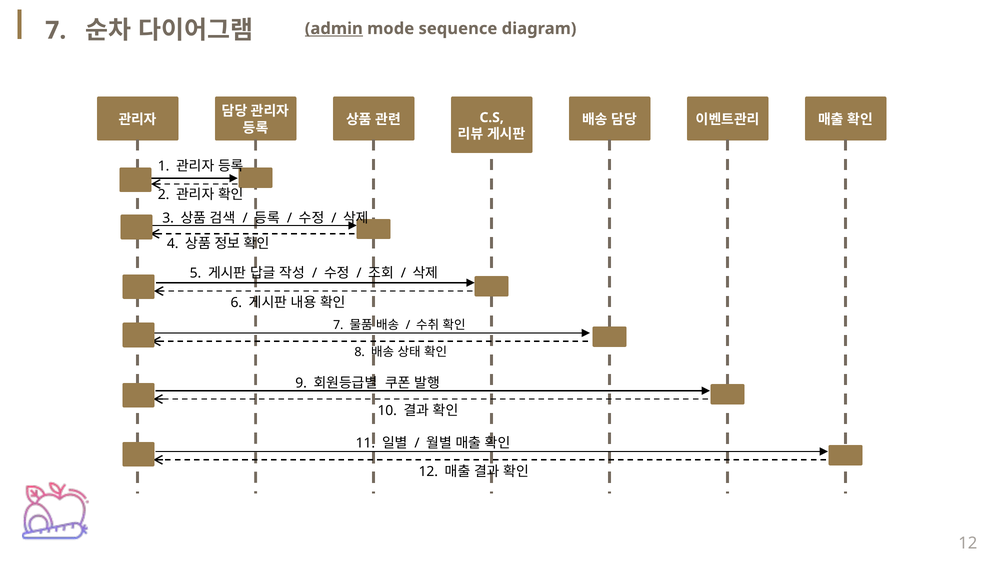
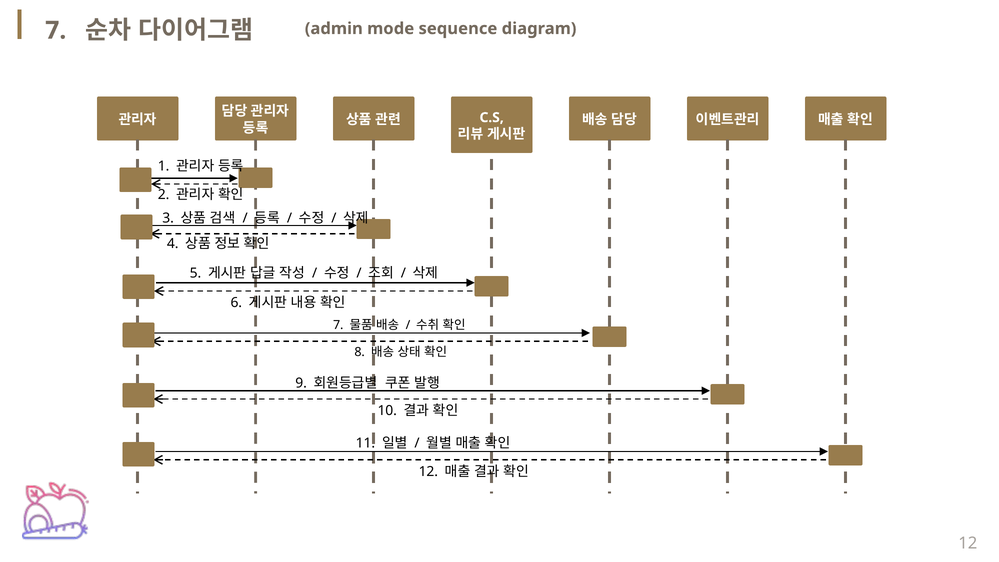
admin underline: present -> none
